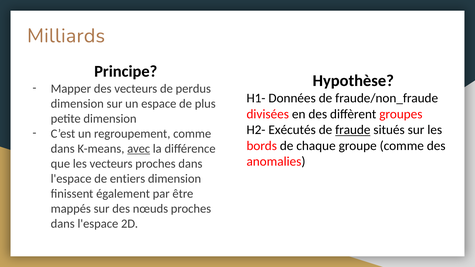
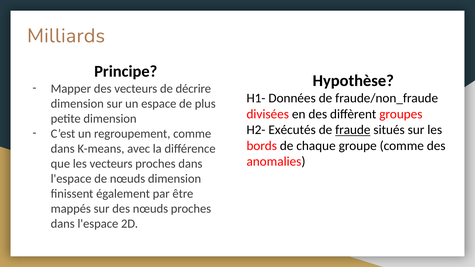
perdus: perdus -> décrire
avec underline: present -> none
de entiers: entiers -> nœuds
